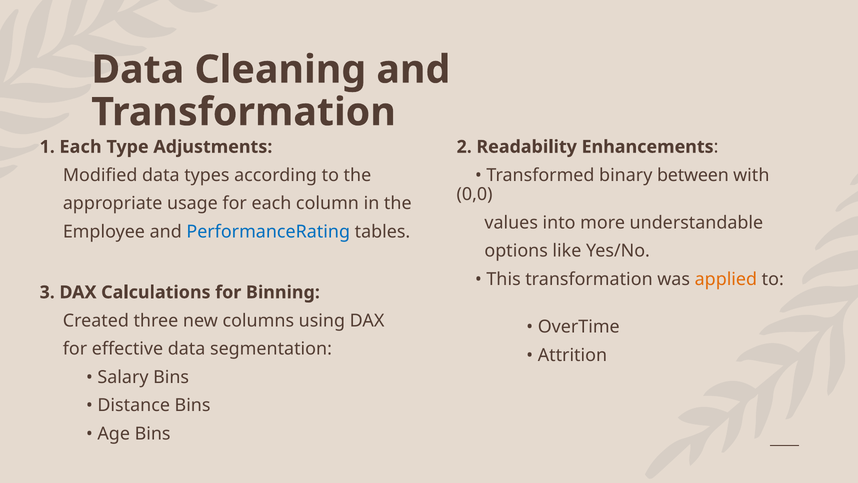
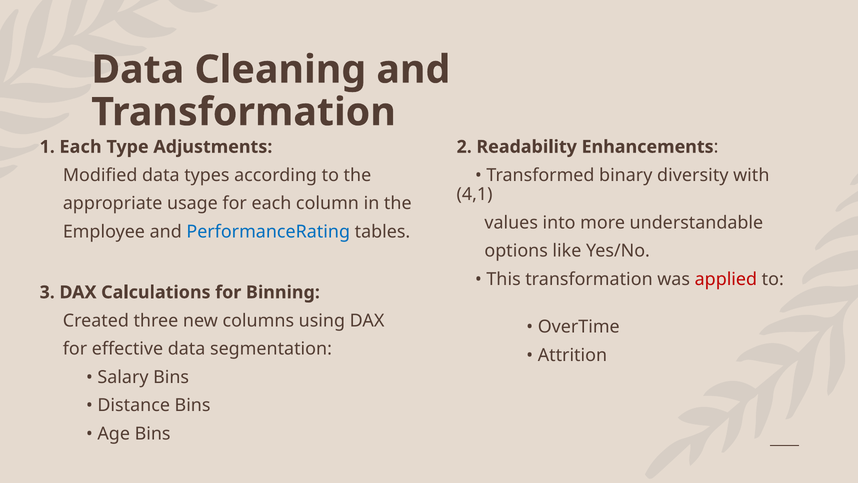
between: between -> diversity
0,0: 0,0 -> 4,1
applied colour: orange -> red
